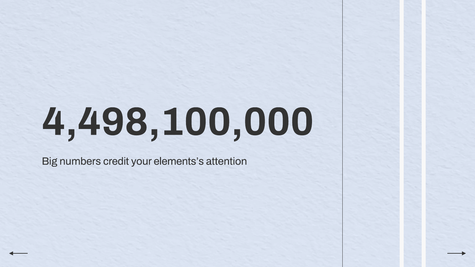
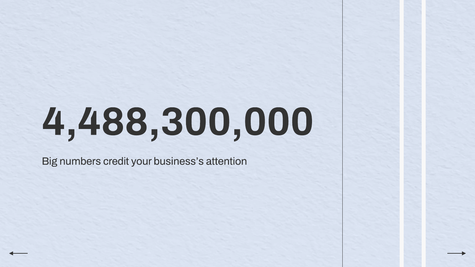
4,498,100,000: 4,498,100,000 -> 4,488,300,000
elements’s: elements’s -> business’s
